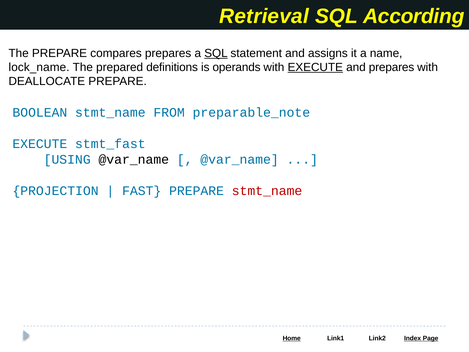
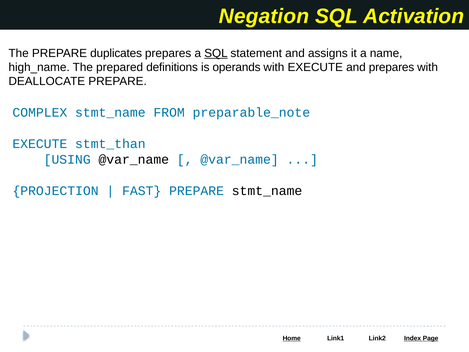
Retrieval: Retrieval -> Negation
According: According -> Activation
compares: compares -> duplicates
lock_name: lock_name -> high_name
EXECUTE at (315, 67) underline: present -> none
BOOLEAN: BOOLEAN -> COMPLEX
stmt_fast: stmt_fast -> stmt_than
stmt_name at (267, 191) colour: red -> black
